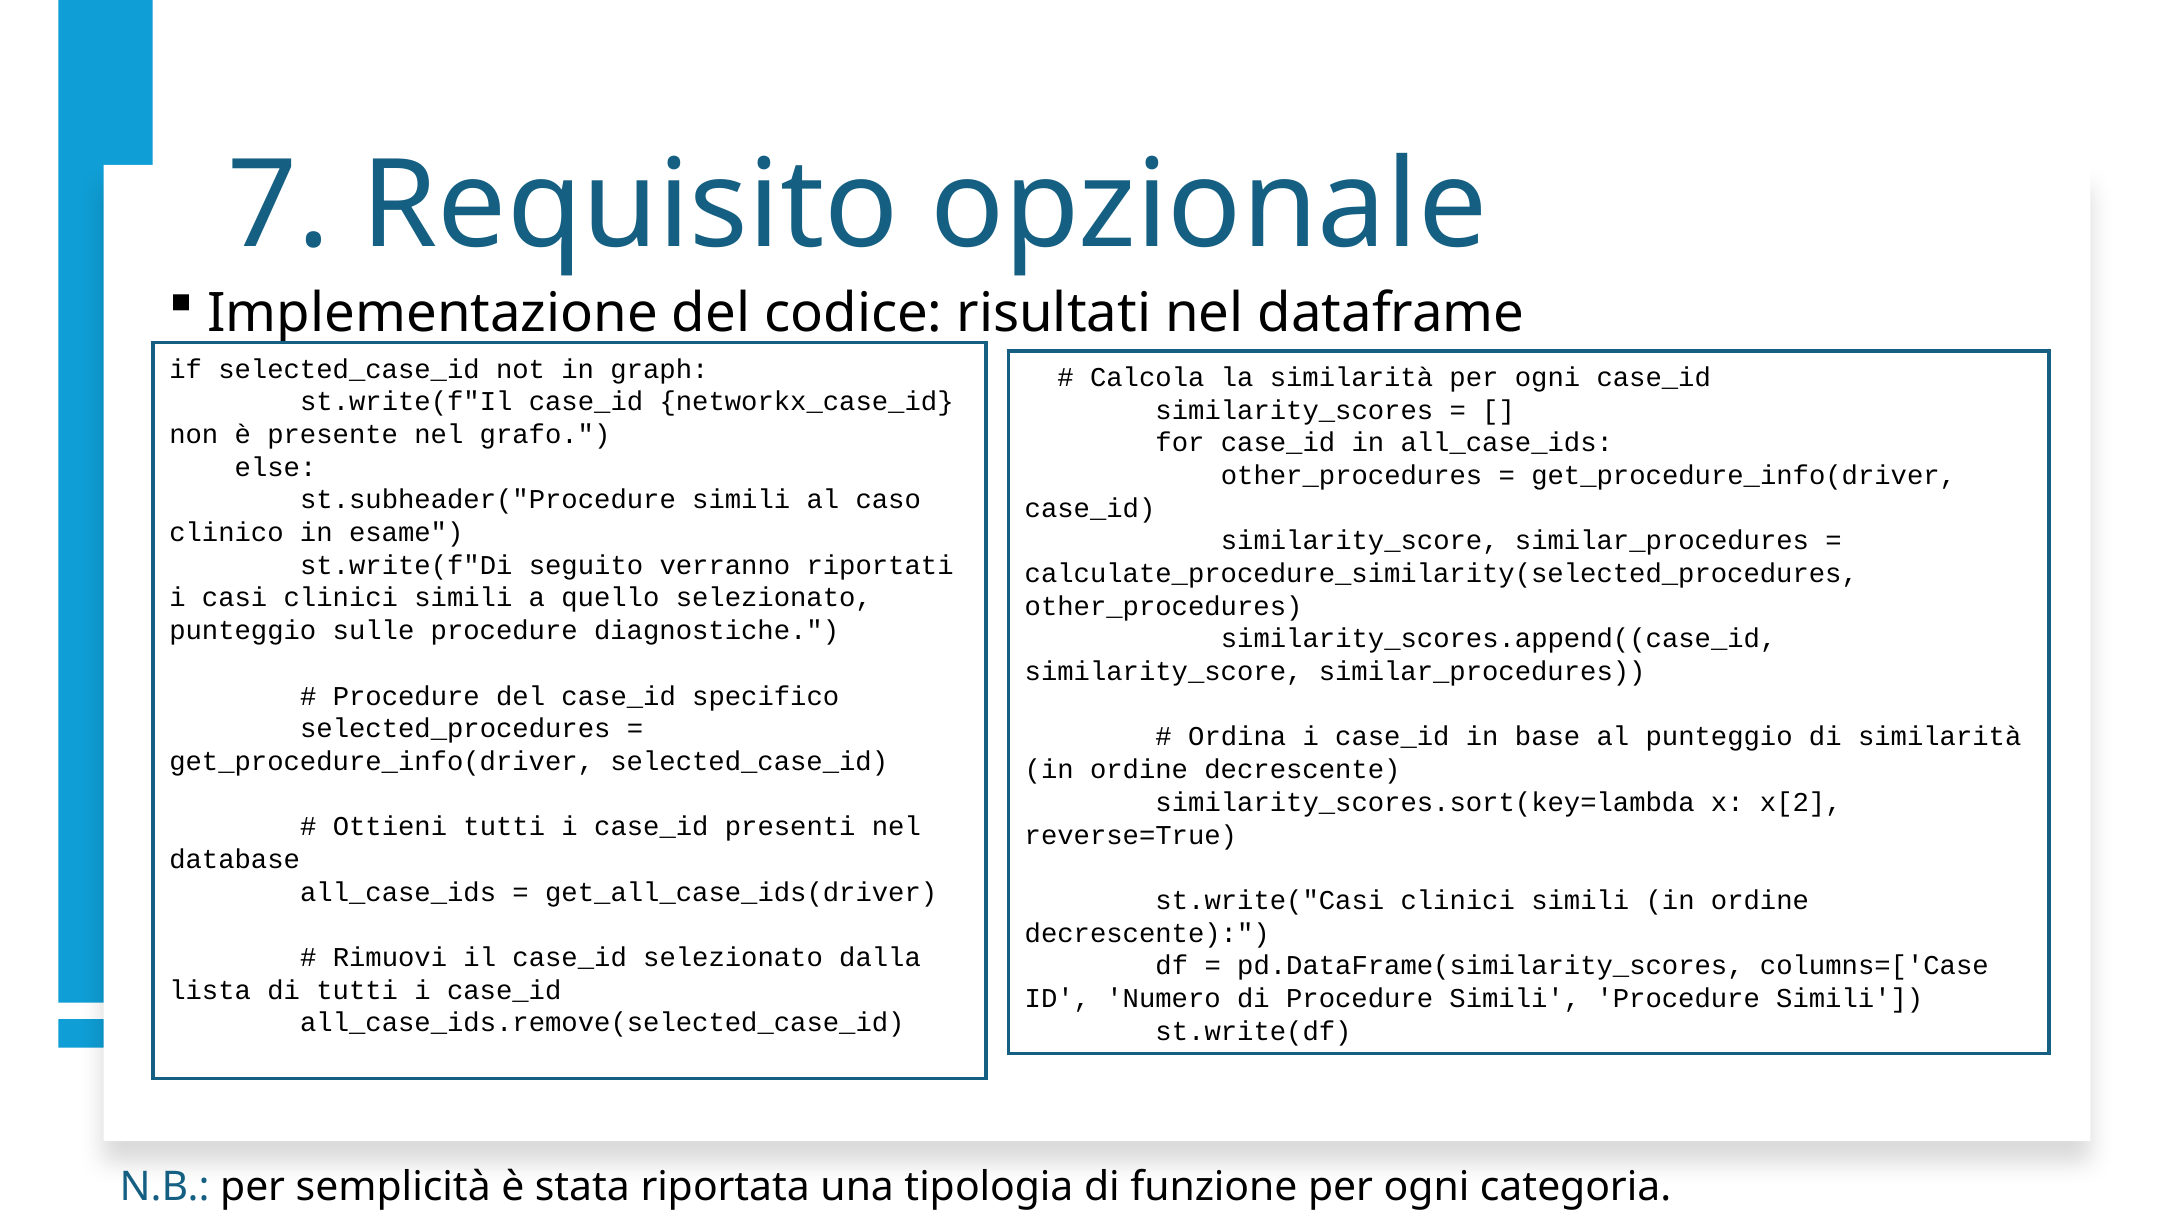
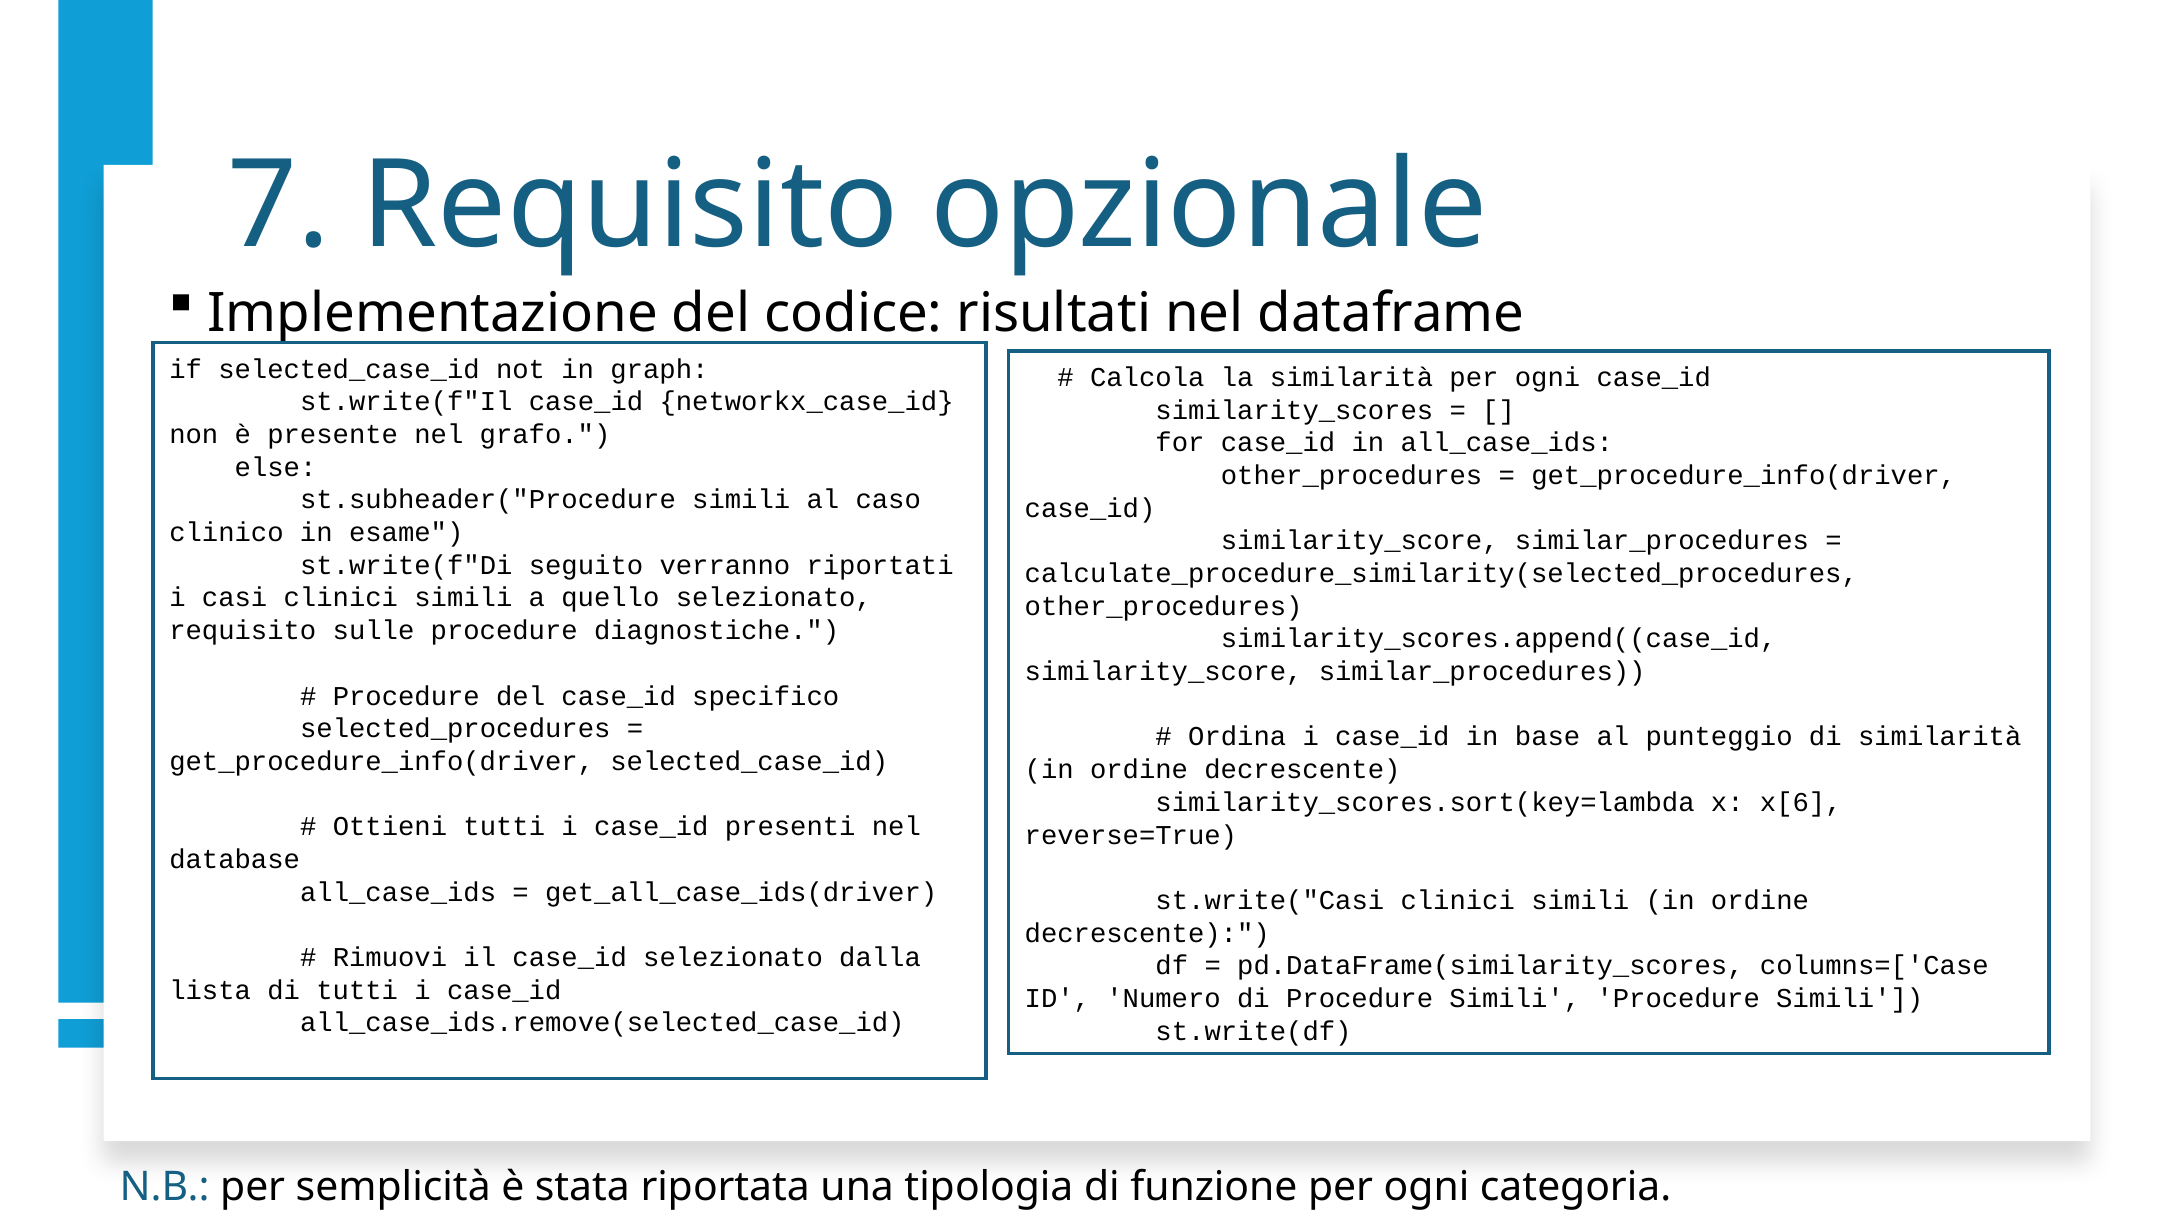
punteggio at (243, 631): punteggio -> requisito
x[2: x[2 -> x[6
